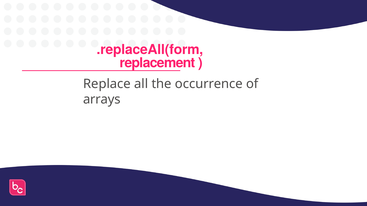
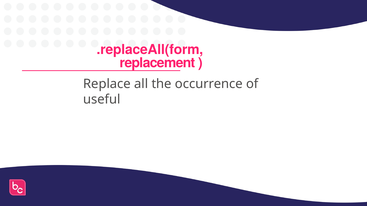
arrays: arrays -> useful
